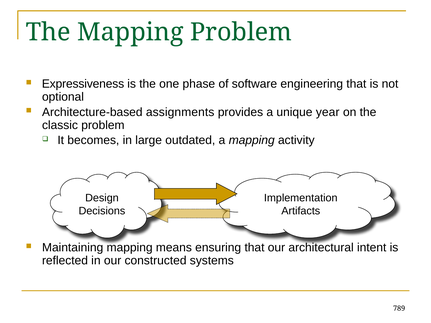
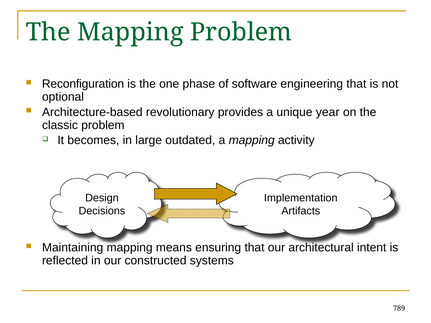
Expressiveness: Expressiveness -> Reconfiguration
assignments: assignments -> revolutionary
